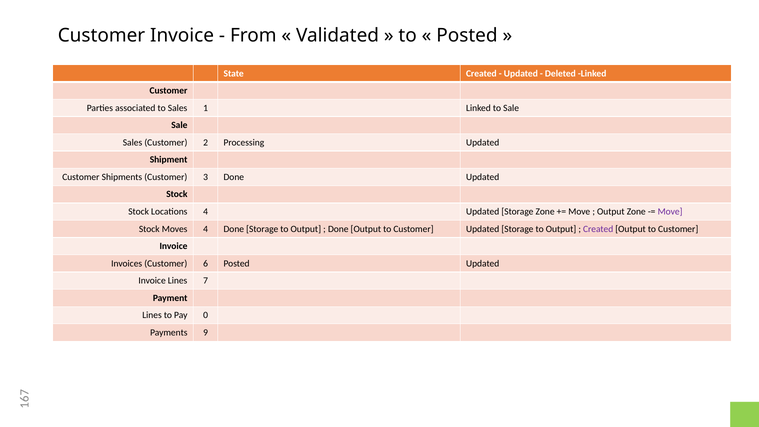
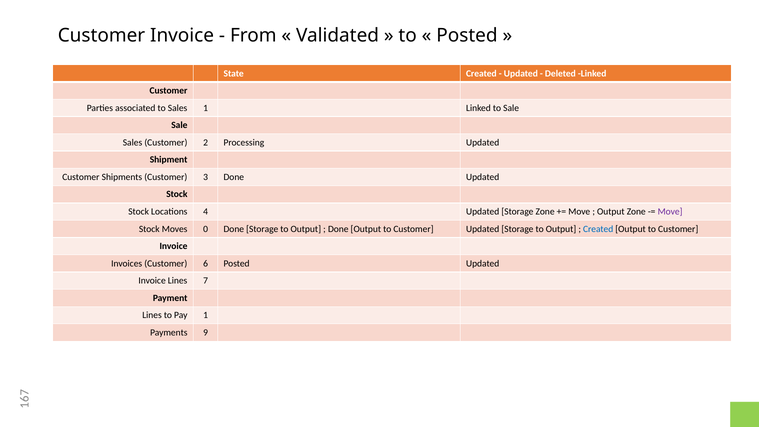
Moves 4: 4 -> 0
Created at (598, 229) colour: purple -> blue
Pay 0: 0 -> 1
